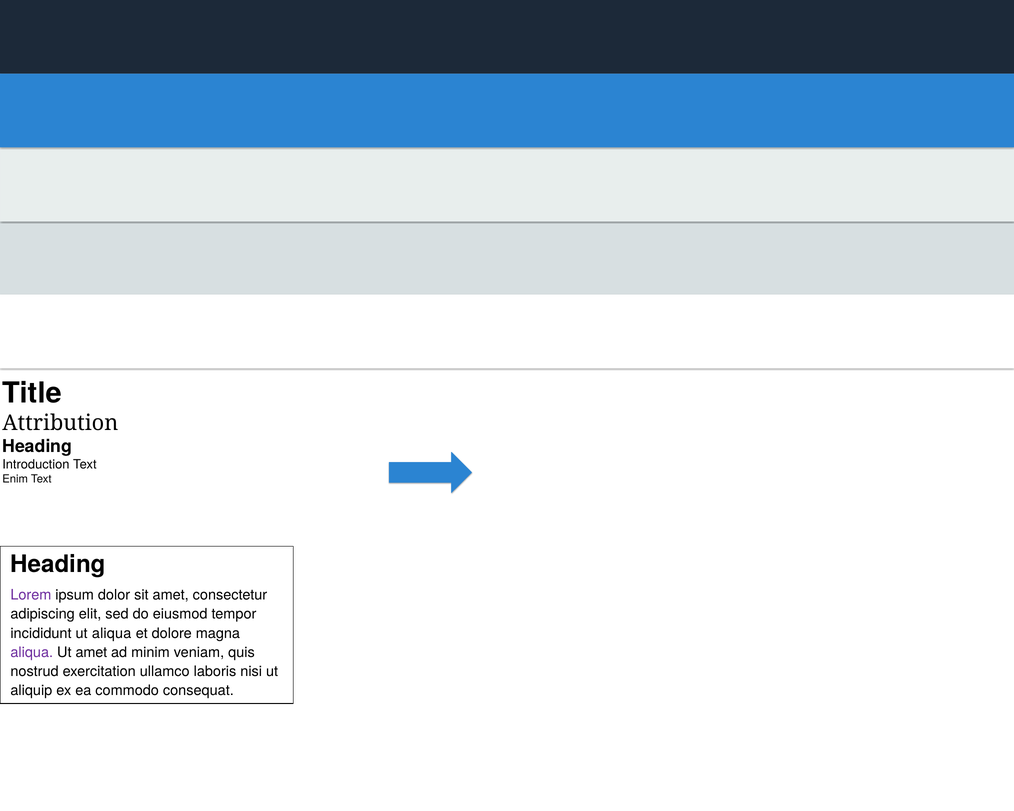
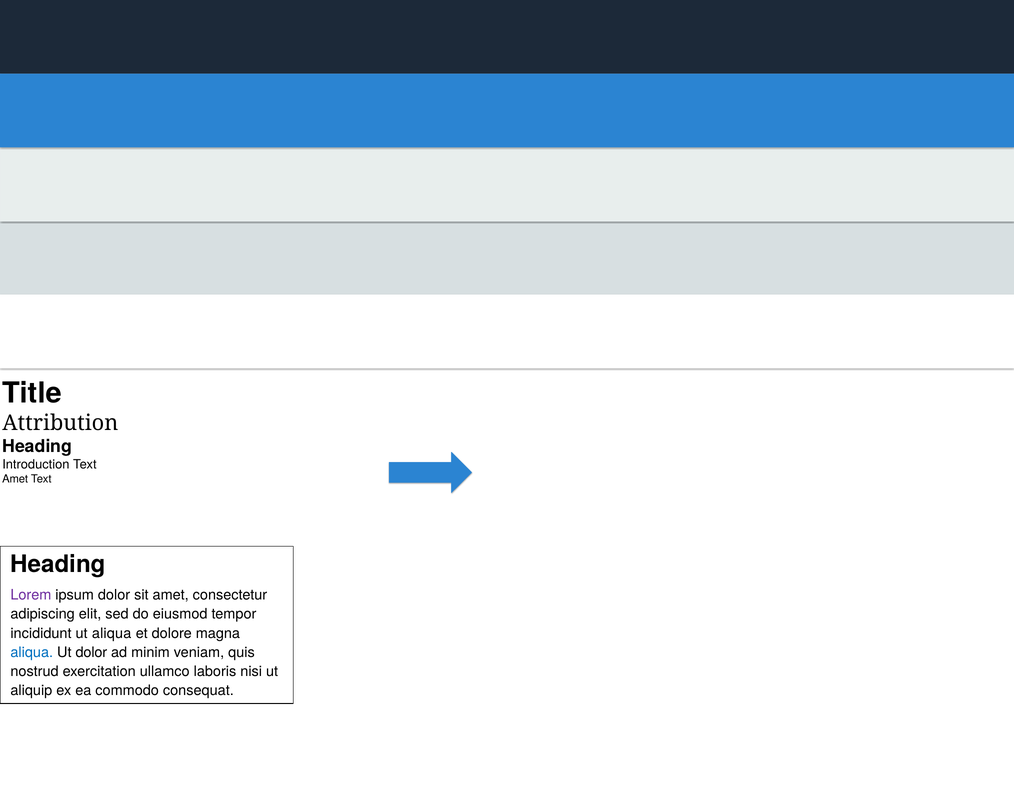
Enim at (15, 479): Enim -> Amet
aliqua at (32, 653) colour: purple -> blue
Ut amet: amet -> dolor
